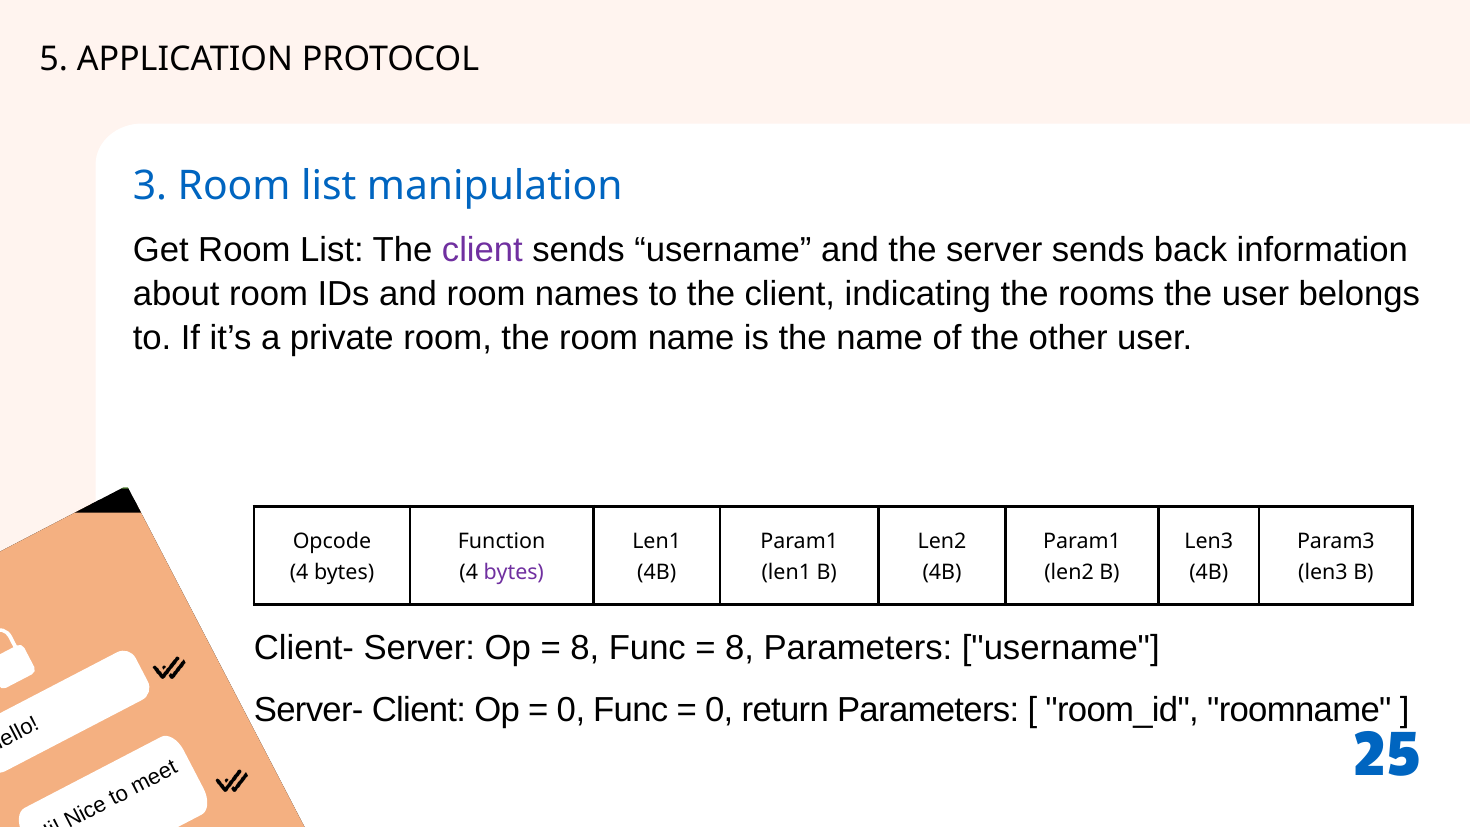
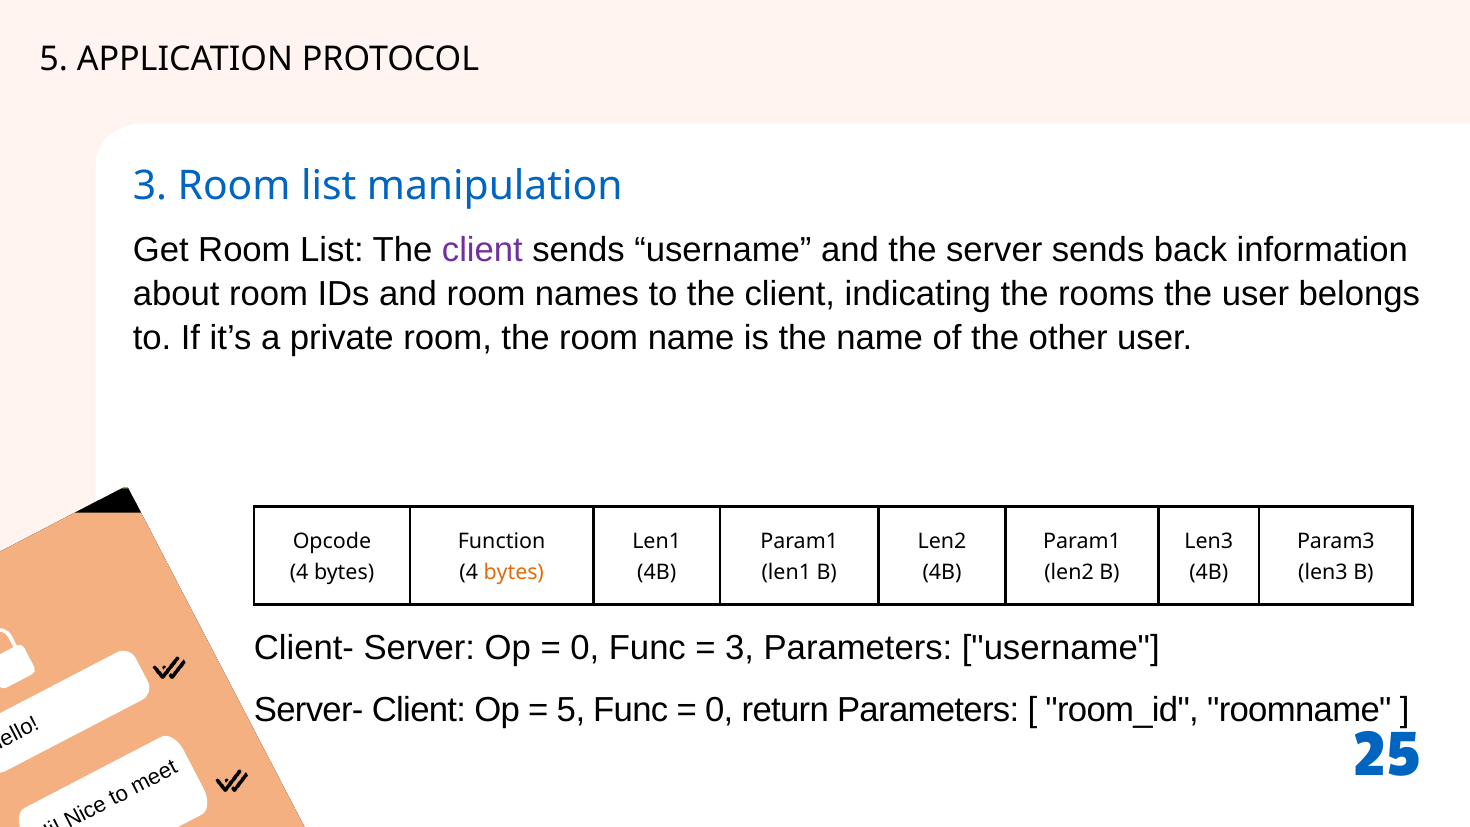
bytes at (514, 572) colour: purple -> orange
8 at (585, 648): 8 -> 0
8 at (740, 648): 8 -> 3
0 at (571, 710): 0 -> 5
